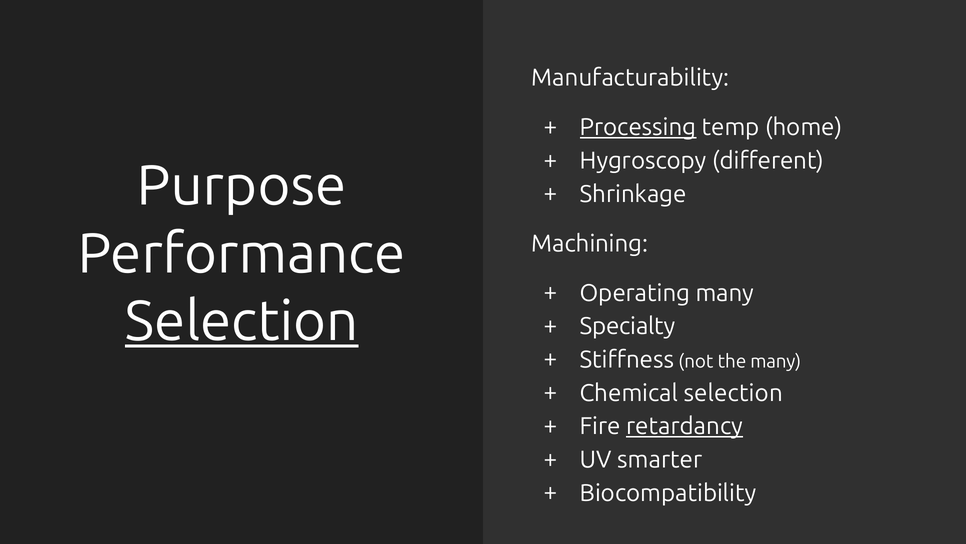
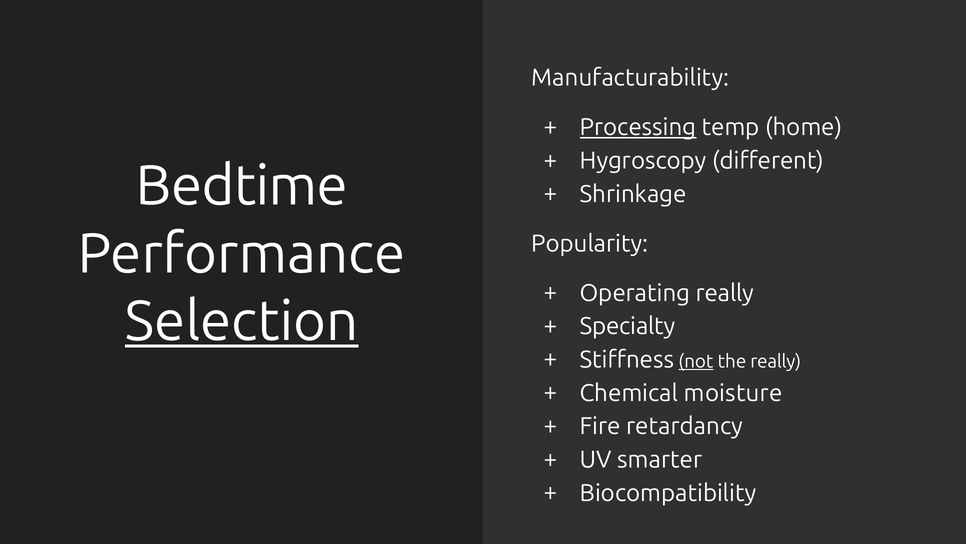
Purpose: Purpose -> Bedtime
Machining: Machining -> Popularity
Operating many: many -> really
not underline: none -> present
the many: many -> really
Chemical selection: selection -> moisture
retardancy underline: present -> none
